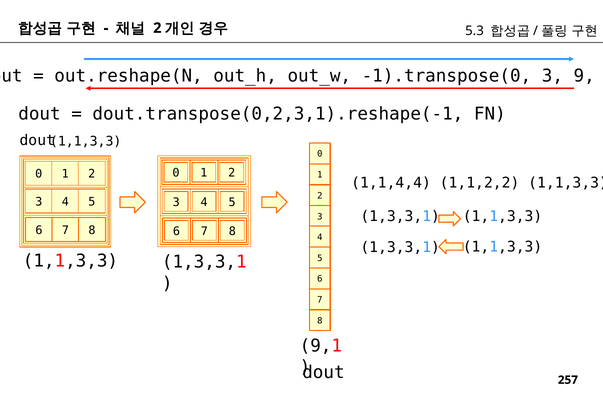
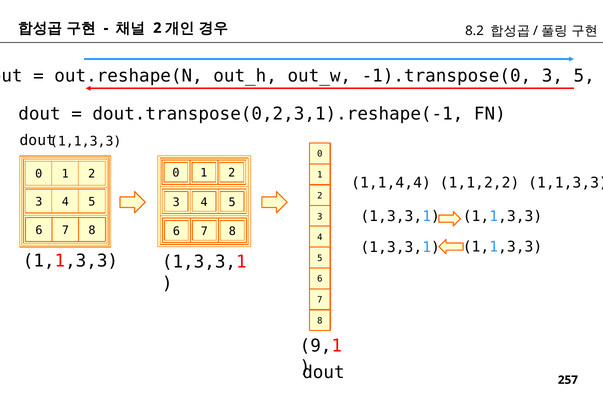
5.3: 5.3 -> 8.2
3 9: 9 -> 5
